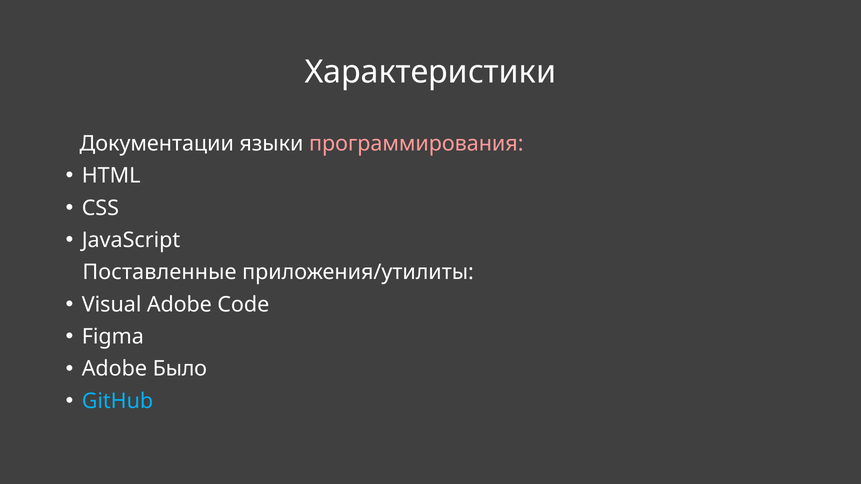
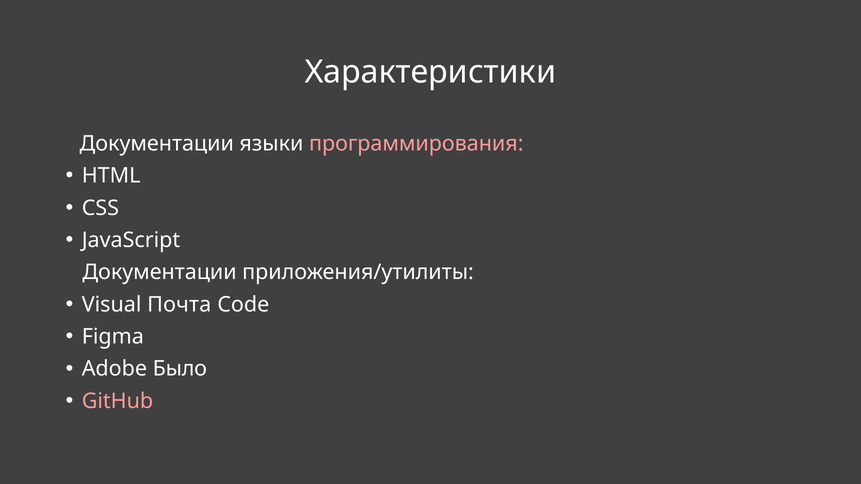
Поставленные at (159, 272): Поставленные -> Документации
Visual Adobe: Adobe -> Почта
GitHub colour: light blue -> pink
